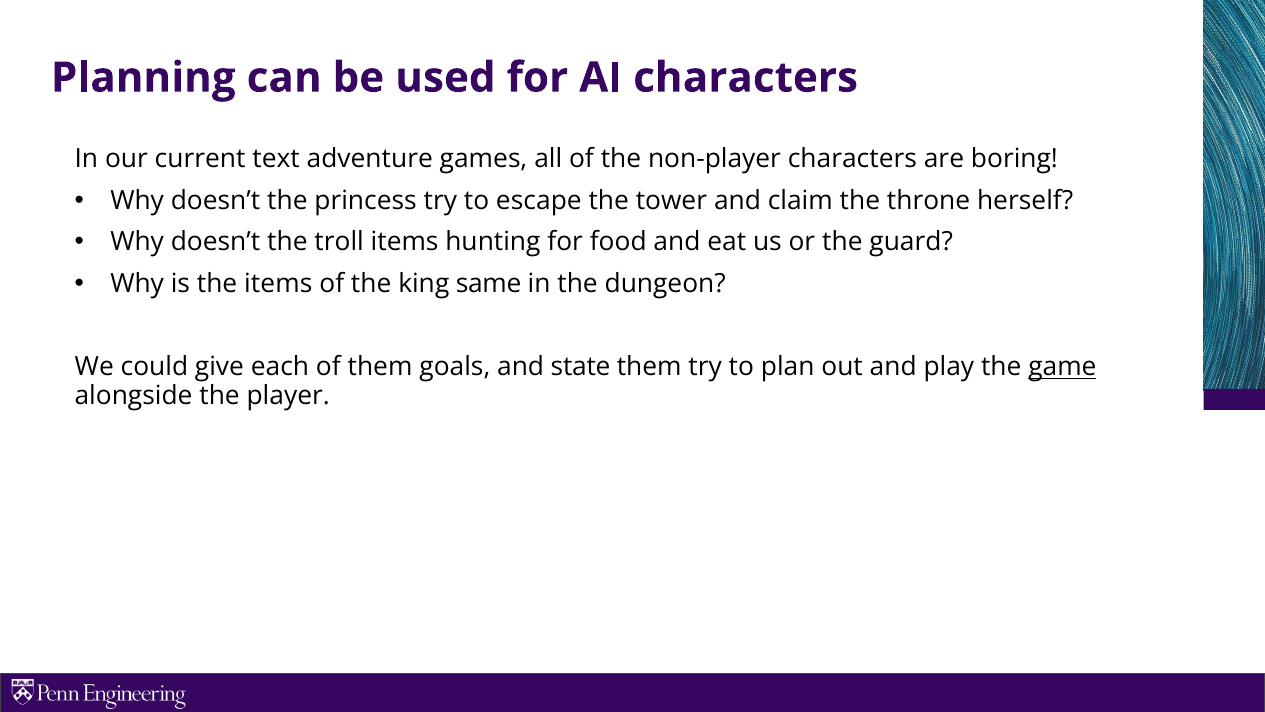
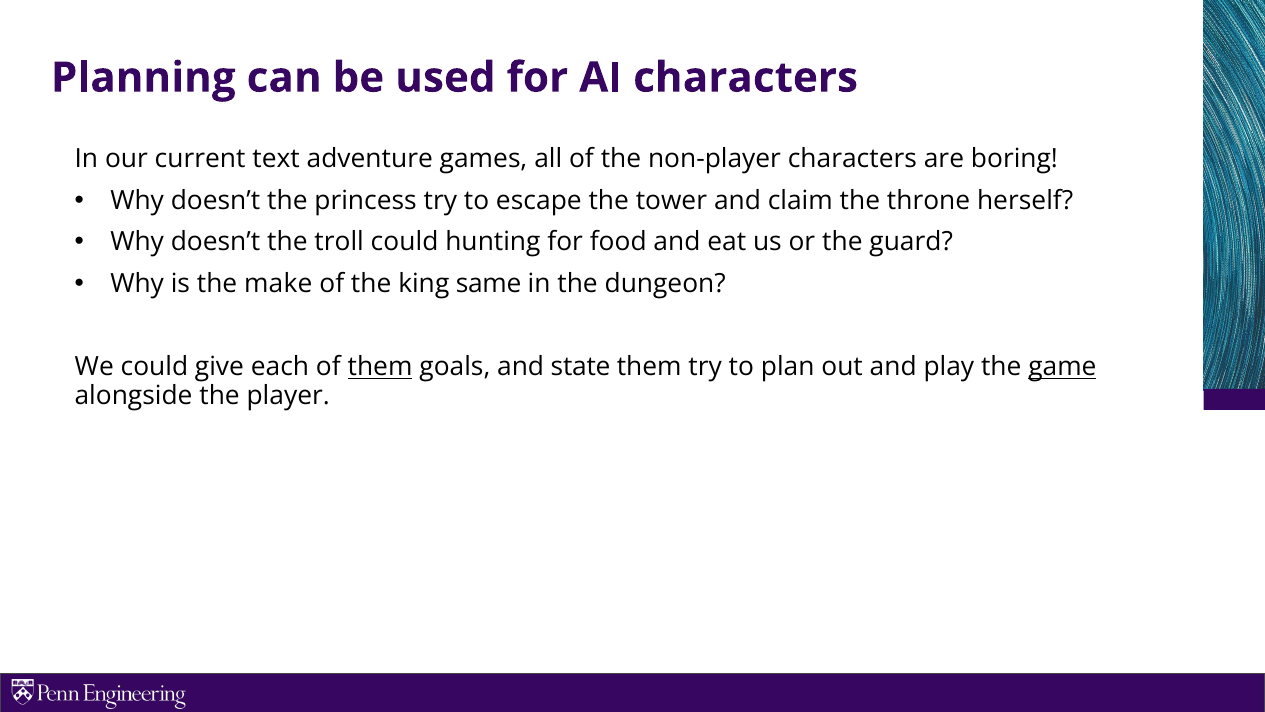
troll items: items -> could
the items: items -> make
them at (380, 367) underline: none -> present
